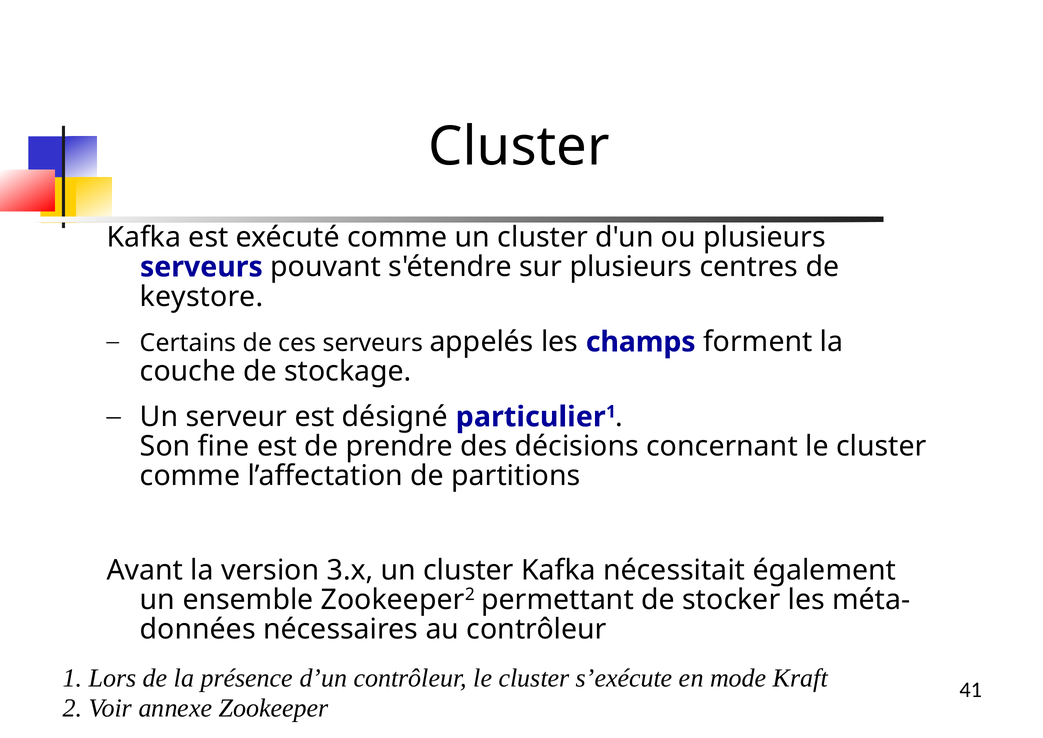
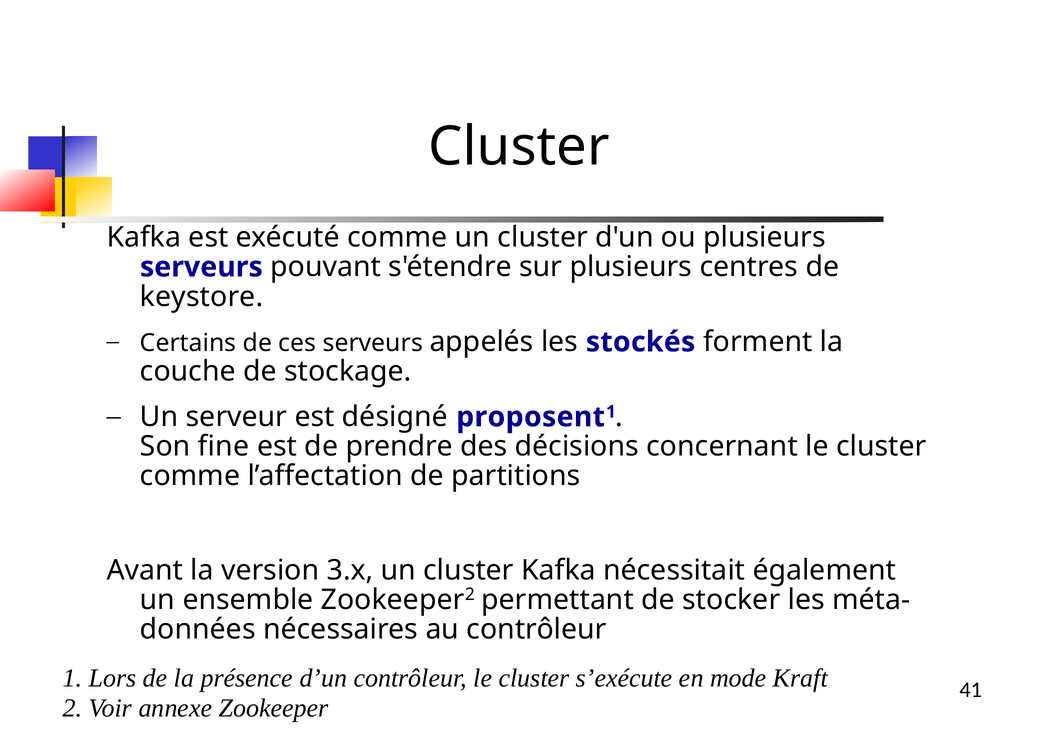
champs: champs -> stockés
particulier: particulier -> proposent
